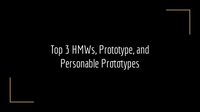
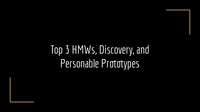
Prototype: Prototype -> Discovery
